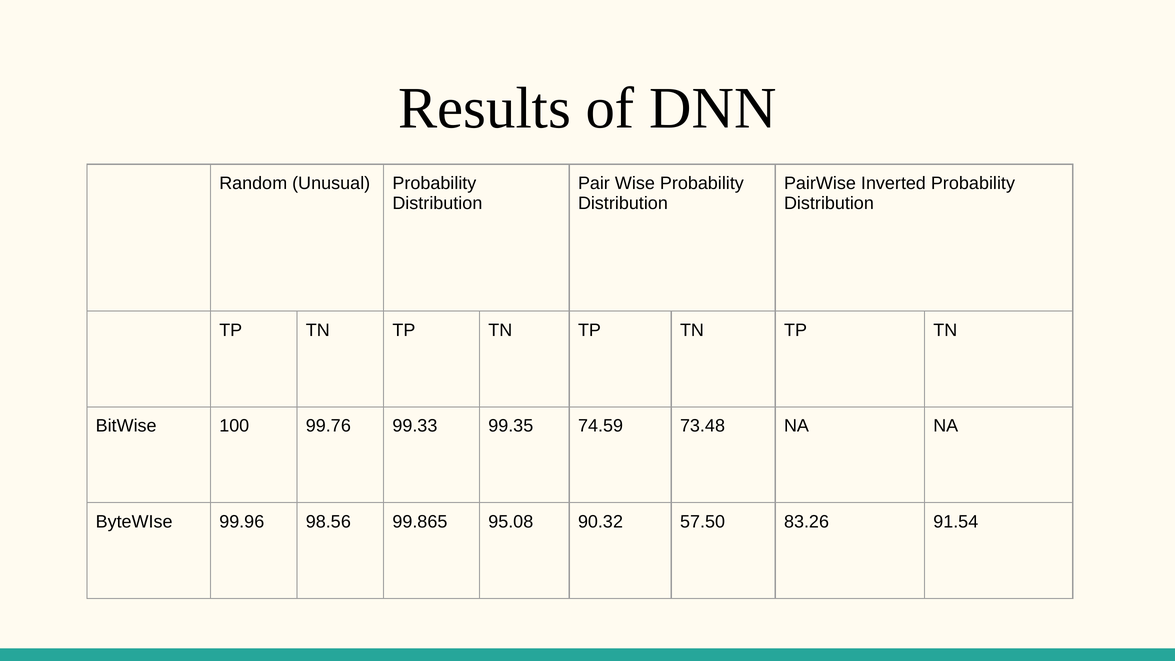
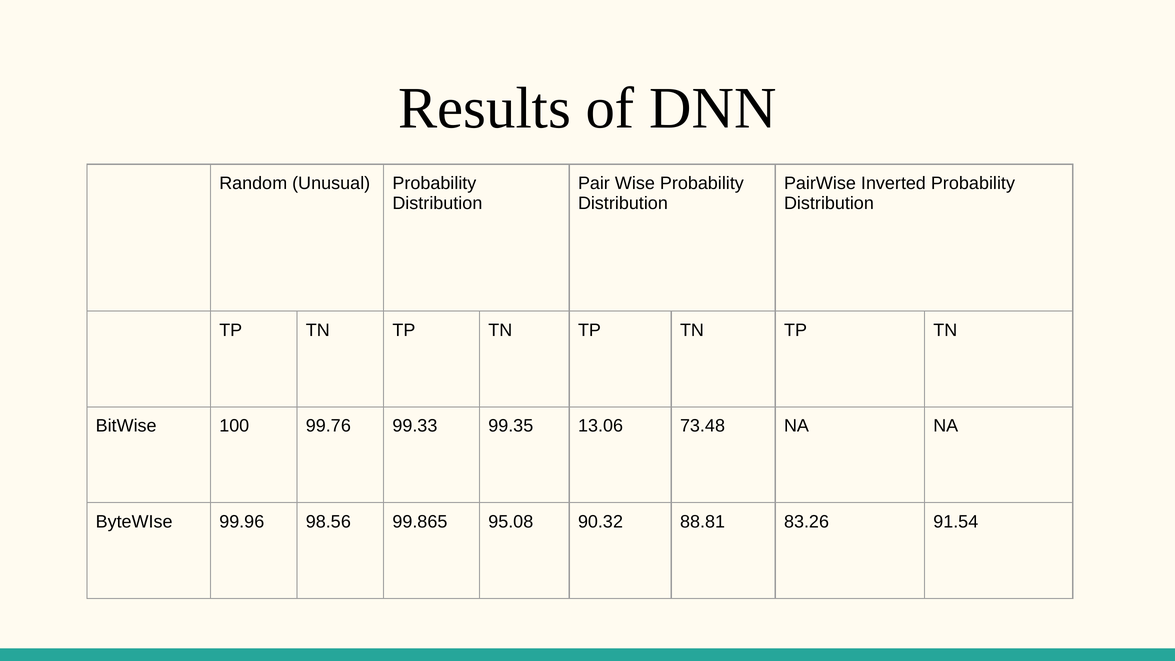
74.59: 74.59 -> 13.06
57.50: 57.50 -> 88.81
